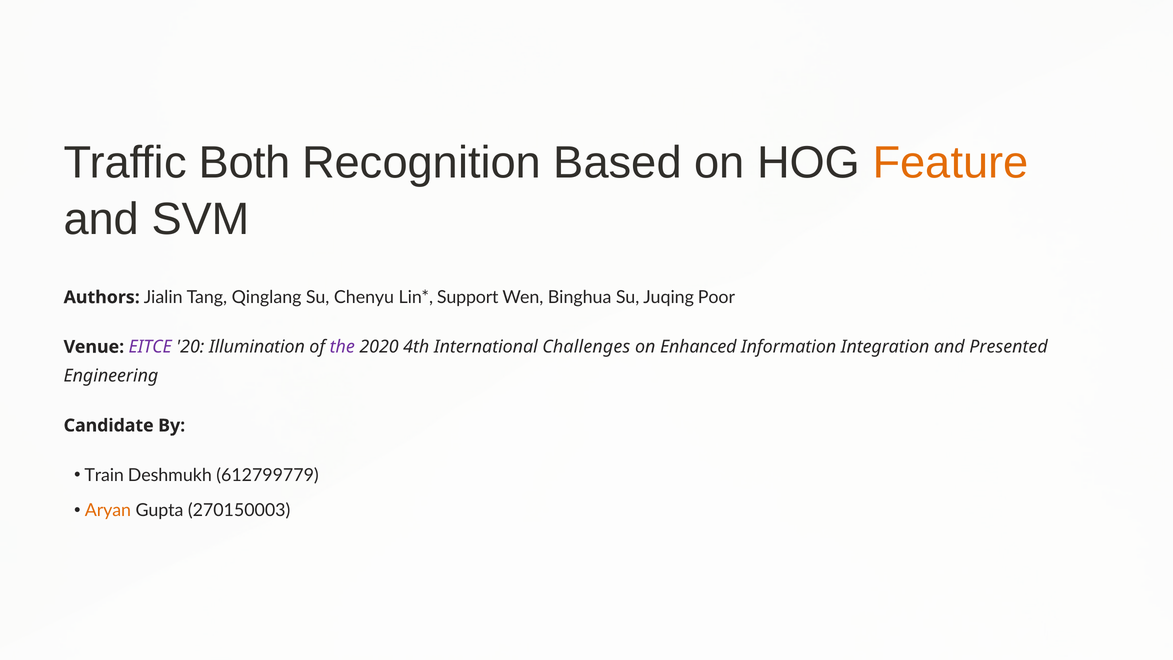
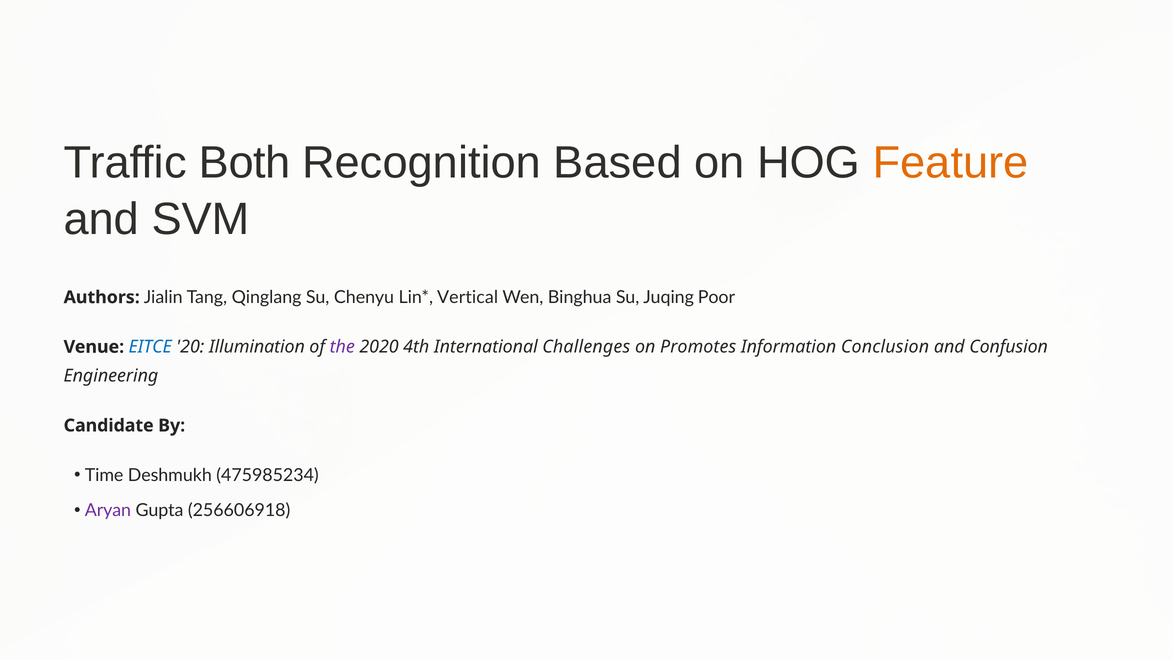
Support: Support -> Vertical
EITCE colour: purple -> blue
Enhanced: Enhanced -> Promotes
Integration: Integration -> Conclusion
Presented: Presented -> Confusion
Train: Train -> Time
612799779: 612799779 -> 475985234
Aryan colour: orange -> purple
270150003: 270150003 -> 256606918
